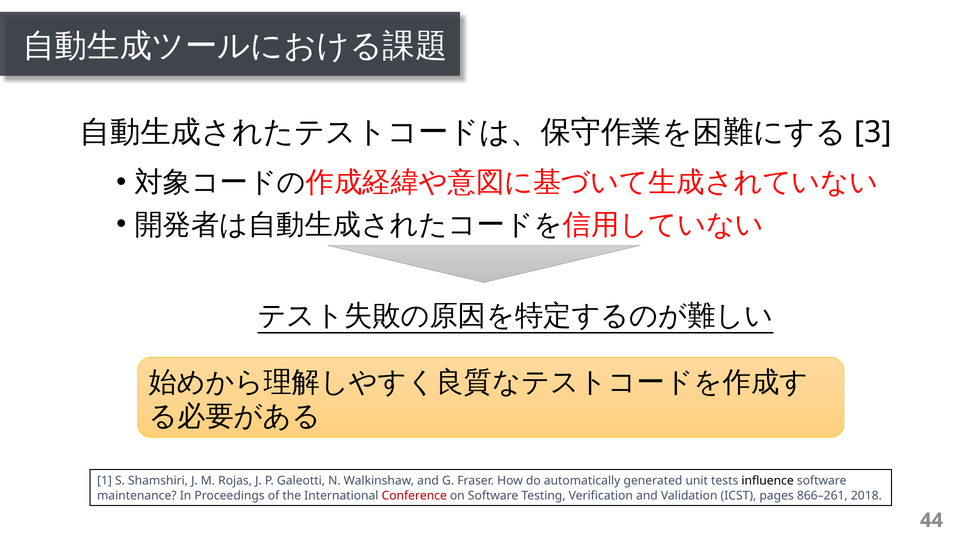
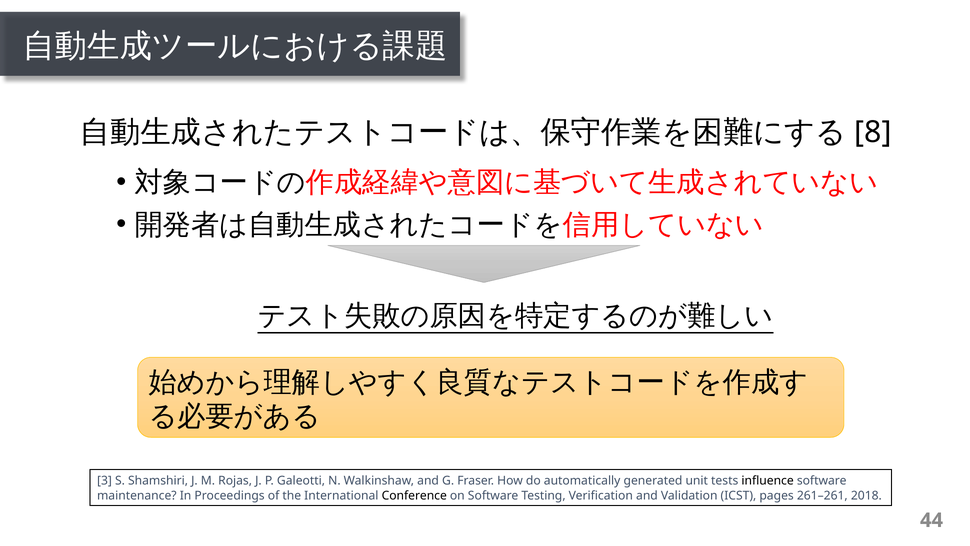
3: 3 -> 8
1: 1 -> 3
Conference colour: red -> black
866–261: 866–261 -> 261–261
